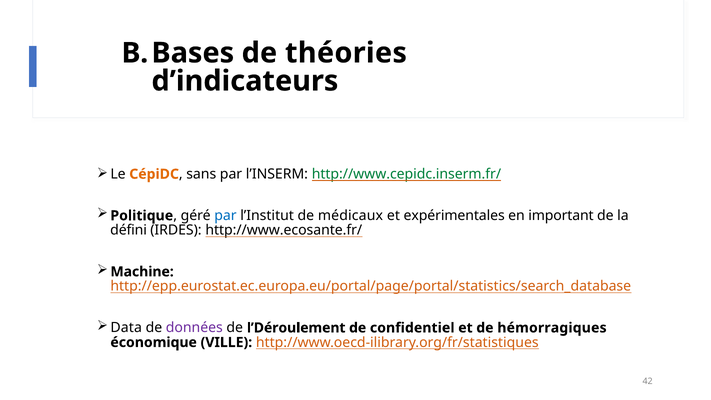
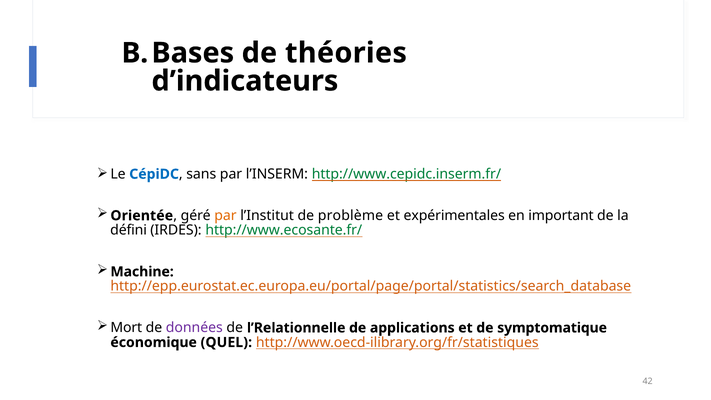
CépiDC colour: orange -> blue
Politique: Politique -> Orientée
par at (225, 216) colour: blue -> orange
médicaux: médicaux -> problème
http://www.ecosante.fr/ colour: black -> green
Data: Data -> Mort
l’Déroulement: l’Déroulement -> l’Relationnelle
confidentiel: confidentiel -> applications
hémorragiques: hémorragiques -> symptomatique
VILLE: VILLE -> QUEL
